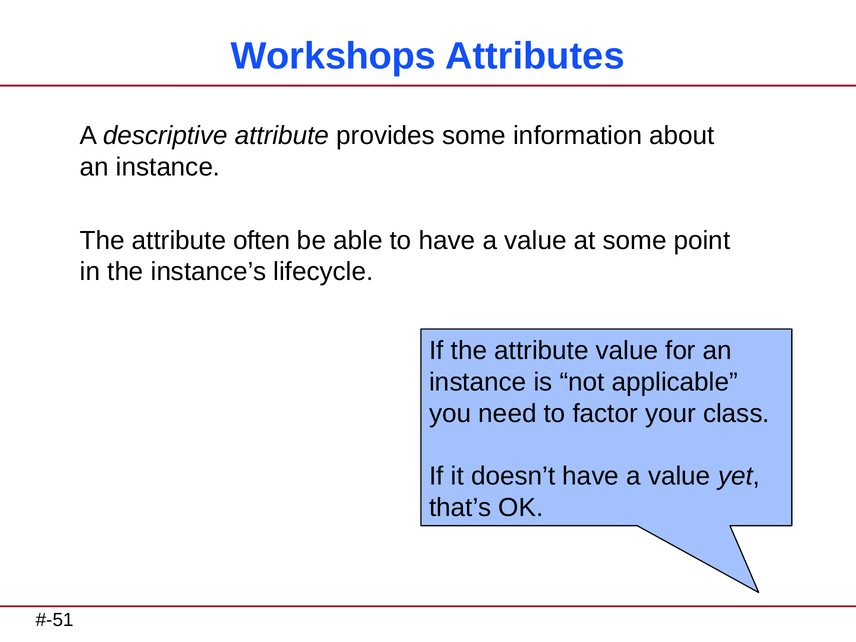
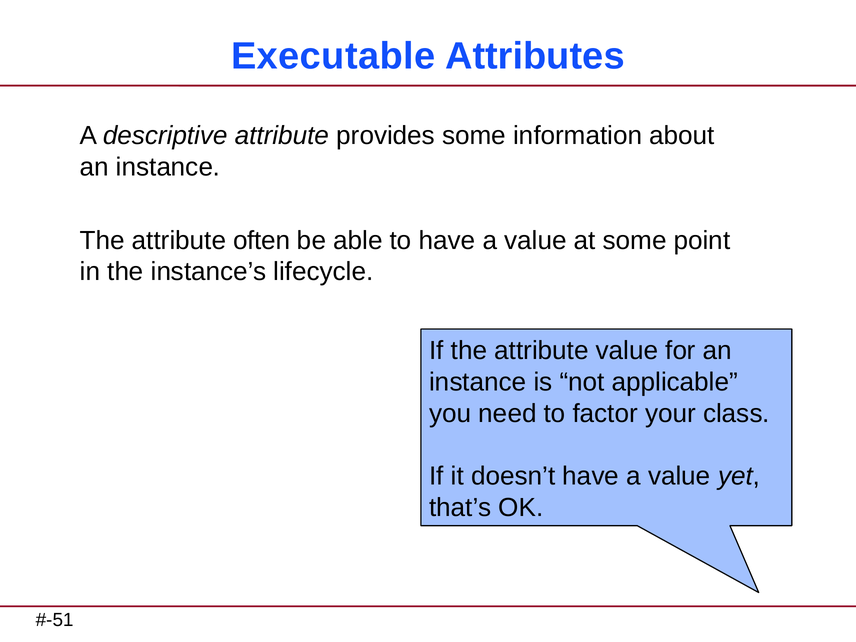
Workshops: Workshops -> Executable
